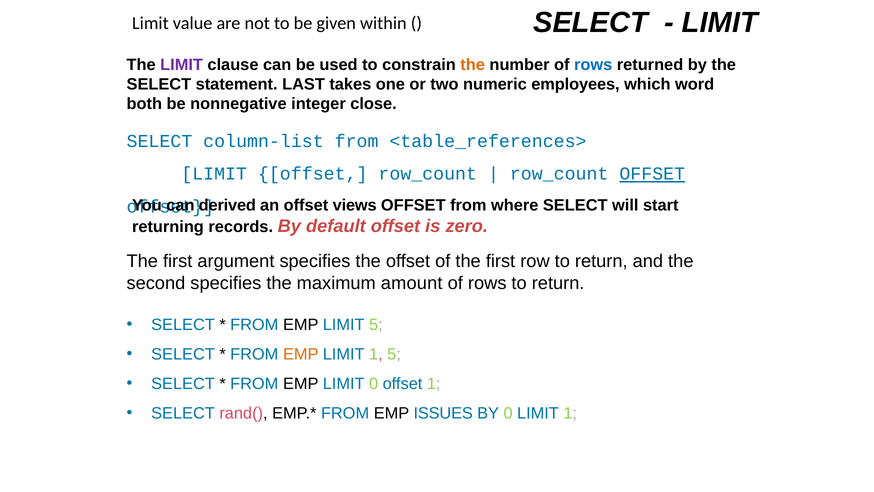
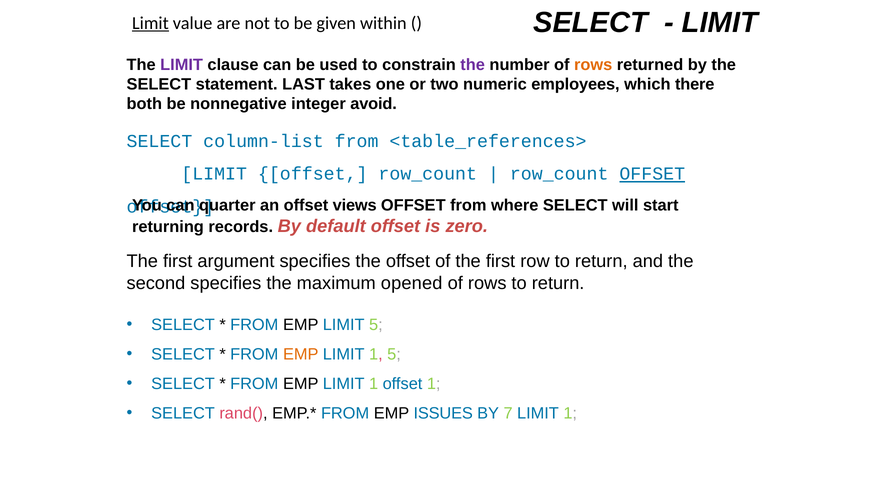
Limit at (150, 23) underline: none -> present
the at (473, 65) colour: orange -> purple
rows at (593, 65) colour: blue -> orange
word: word -> there
close: close -> avoid
derived: derived -> quarter
amount: amount -> opened
0 at (374, 384): 0 -> 1
BY 0: 0 -> 7
